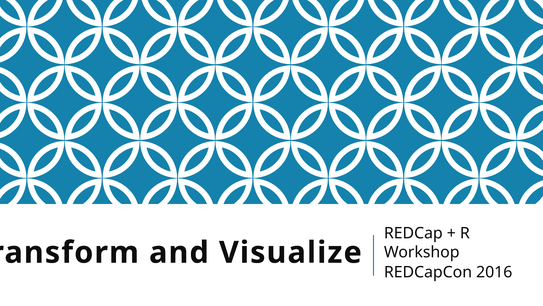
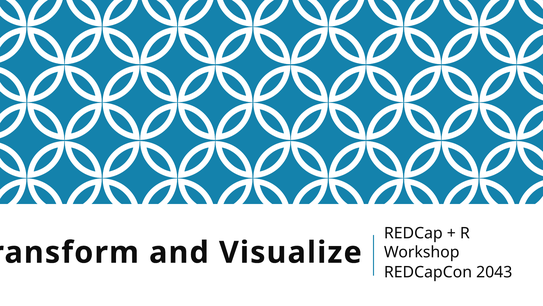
2016: 2016 -> 2043
